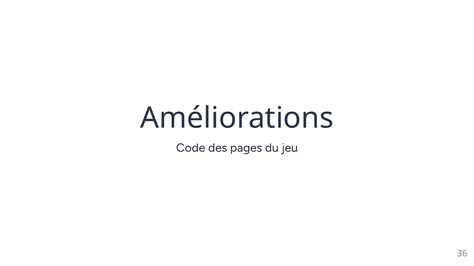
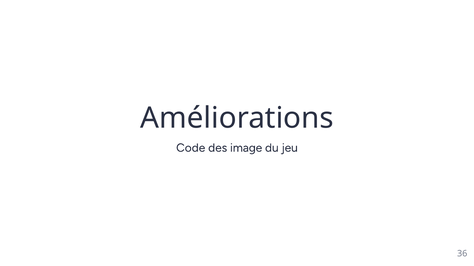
pages: pages -> image
